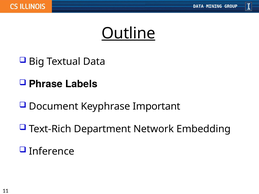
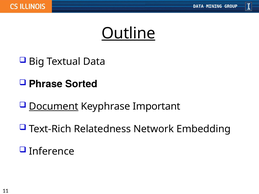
Labels: Labels -> Sorted
Document underline: none -> present
Department: Department -> Relatedness
